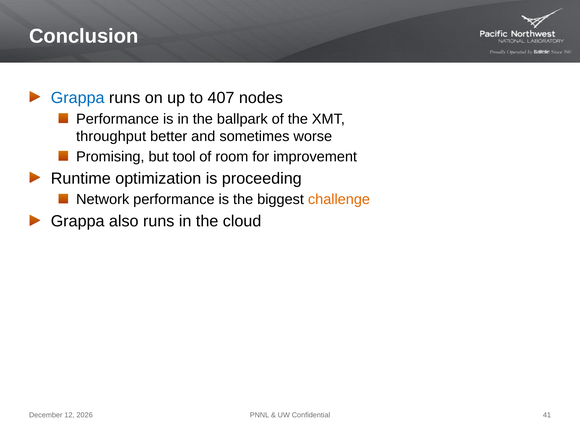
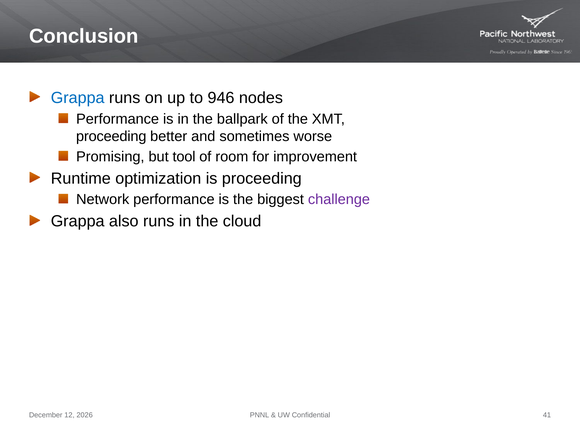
407: 407 -> 946
throughput at (111, 136): throughput -> proceeding
challenge colour: orange -> purple
